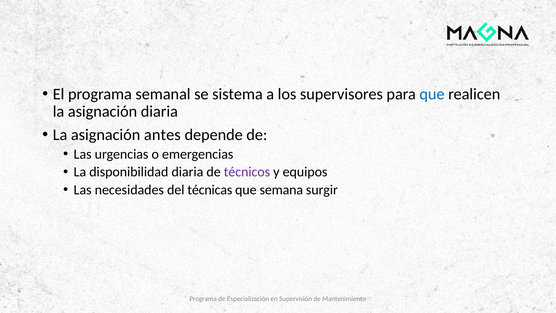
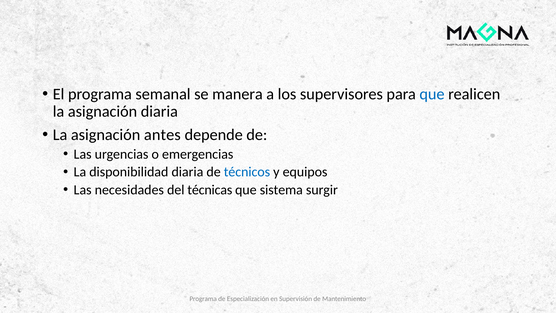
sistema: sistema -> manera
técnicos colour: purple -> blue
semana: semana -> sistema
